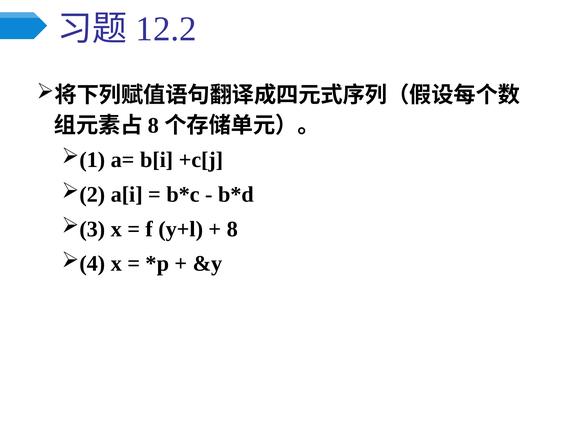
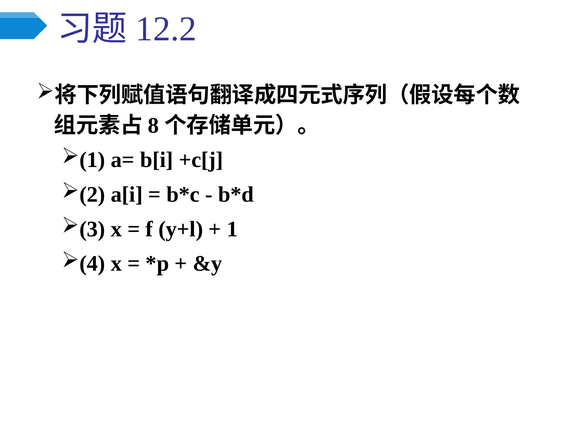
8 at (232, 229): 8 -> 1
